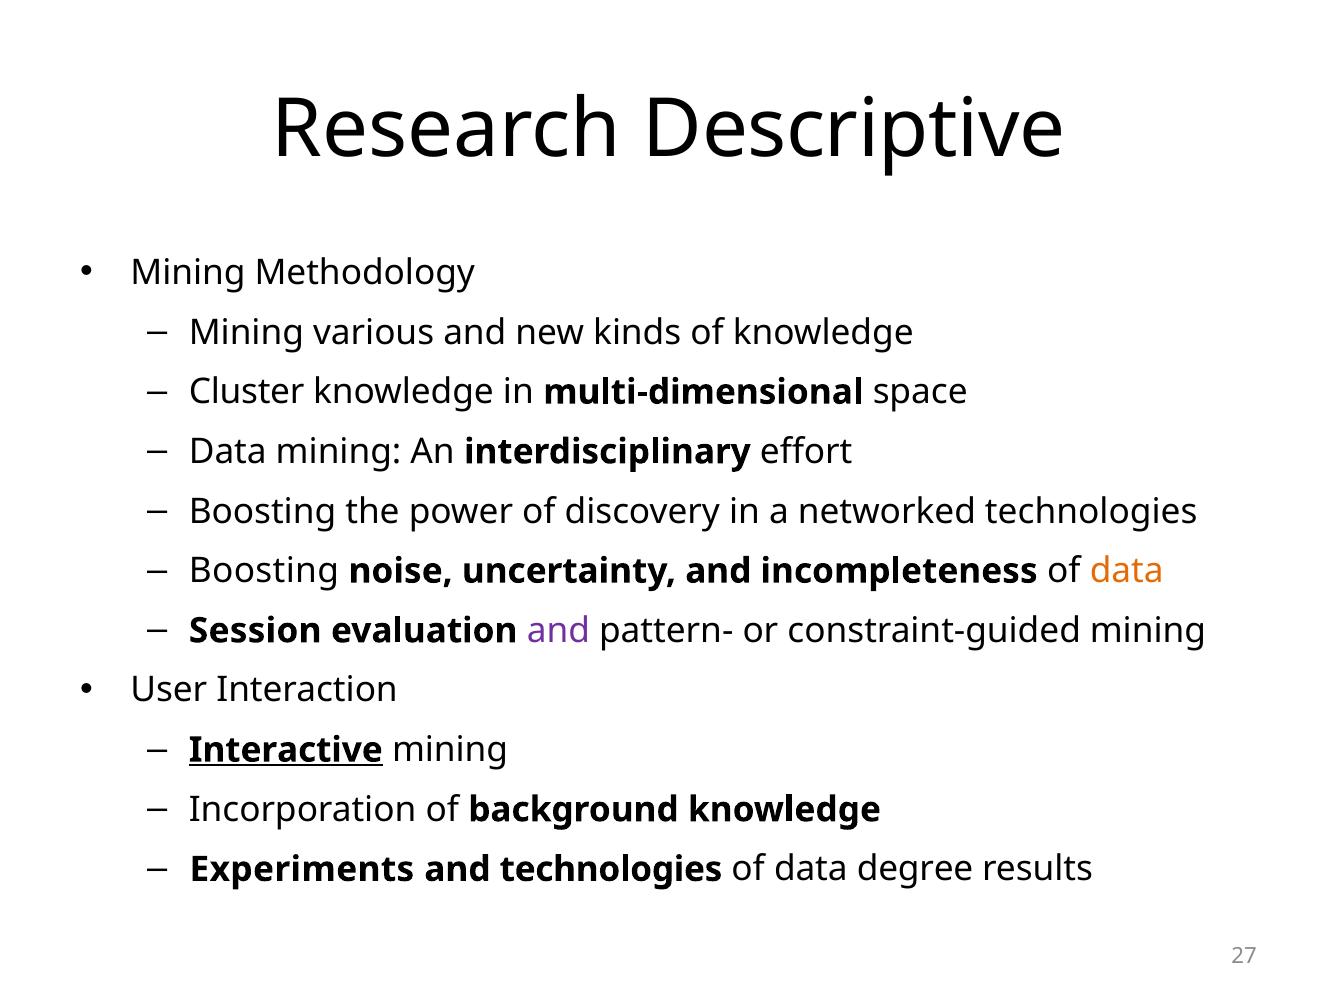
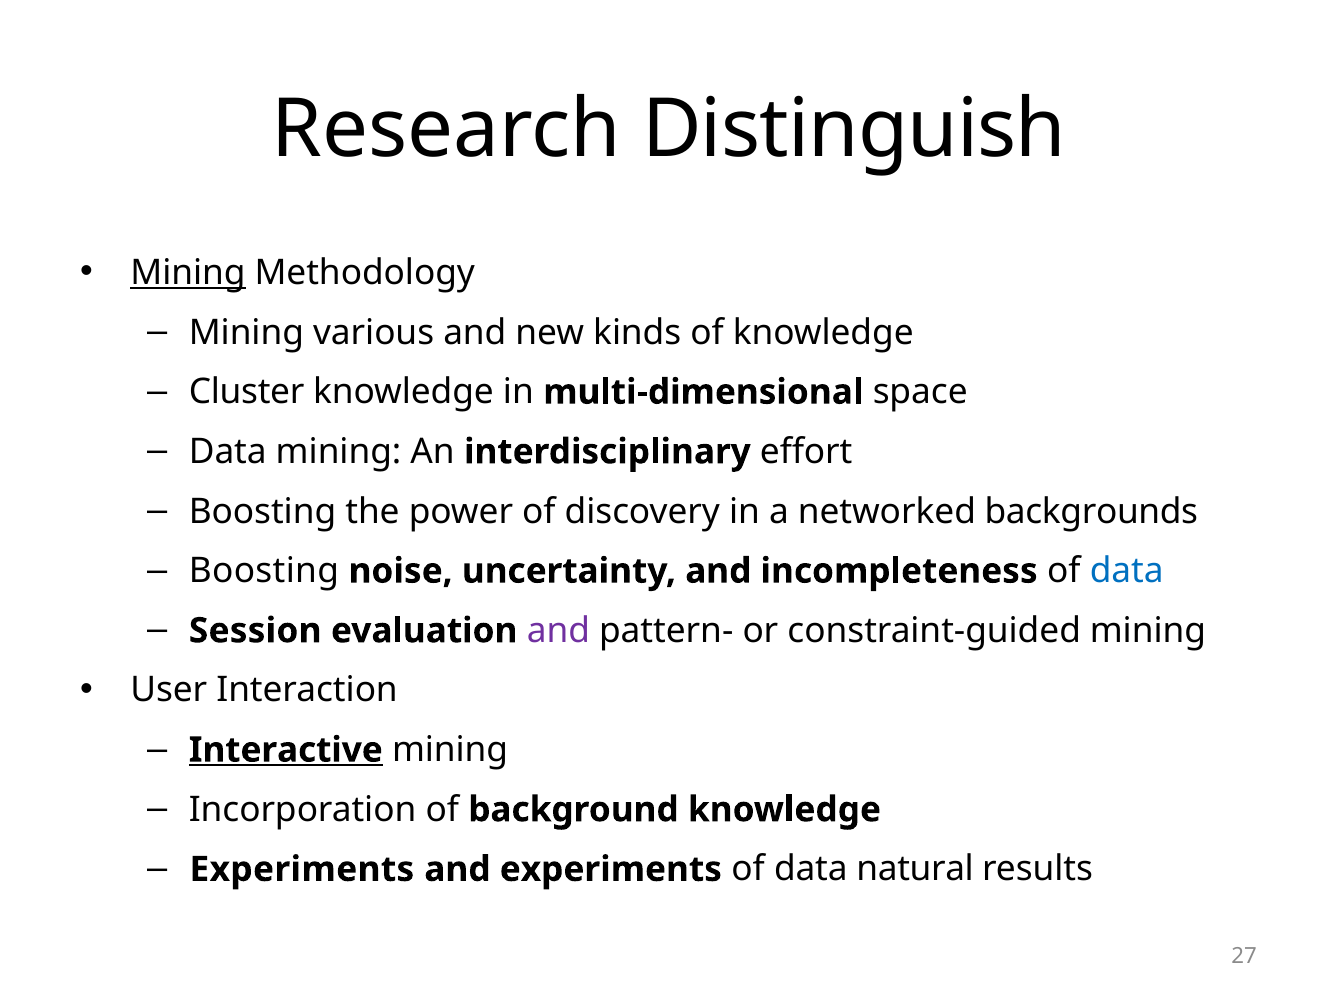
Descriptive: Descriptive -> Distinguish
Mining at (188, 273) underline: none -> present
networked technologies: technologies -> backgrounds
data at (1127, 571) colour: orange -> blue
and technologies: technologies -> experiments
degree: degree -> natural
